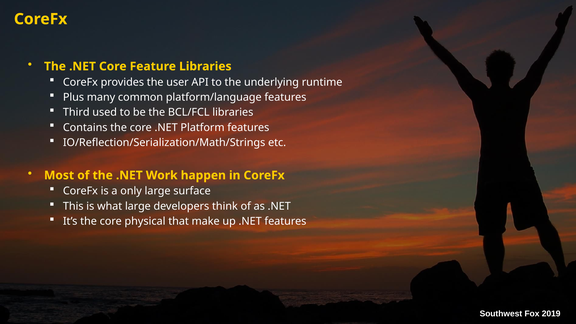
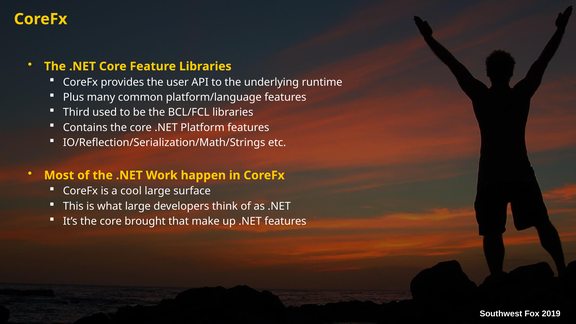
only: only -> cool
physical: physical -> brought
